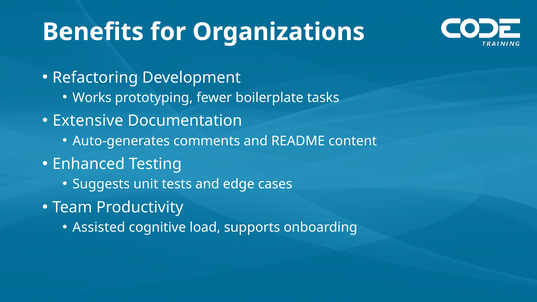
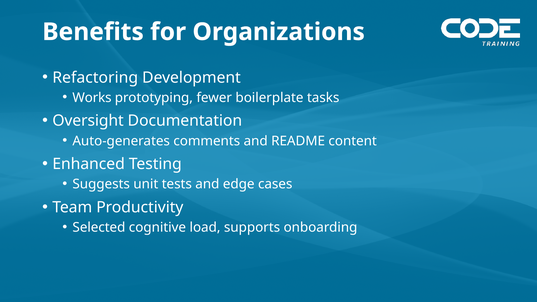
Extensive: Extensive -> Oversight
Assisted: Assisted -> Selected
